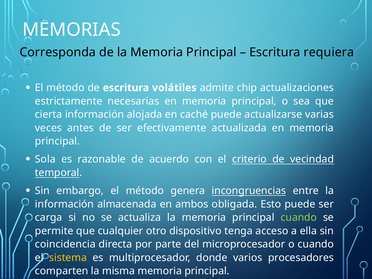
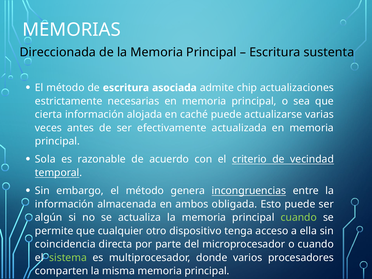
Corresponda: Corresponda -> Direccionada
requiera: requiera -> sustenta
volátiles: volátiles -> asociada
carga: carga -> algún
sistema colour: yellow -> light green
